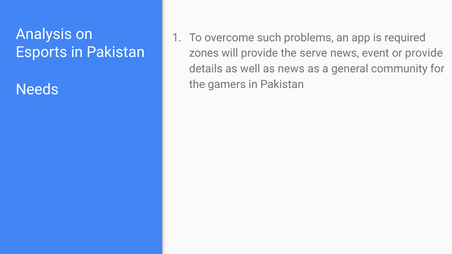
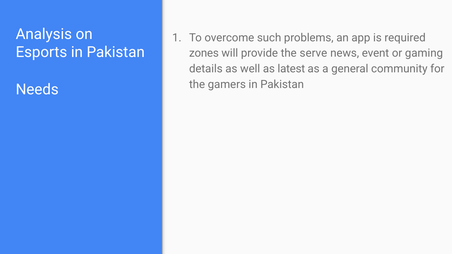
or provide: provide -> gaming
as news: news -> latest
